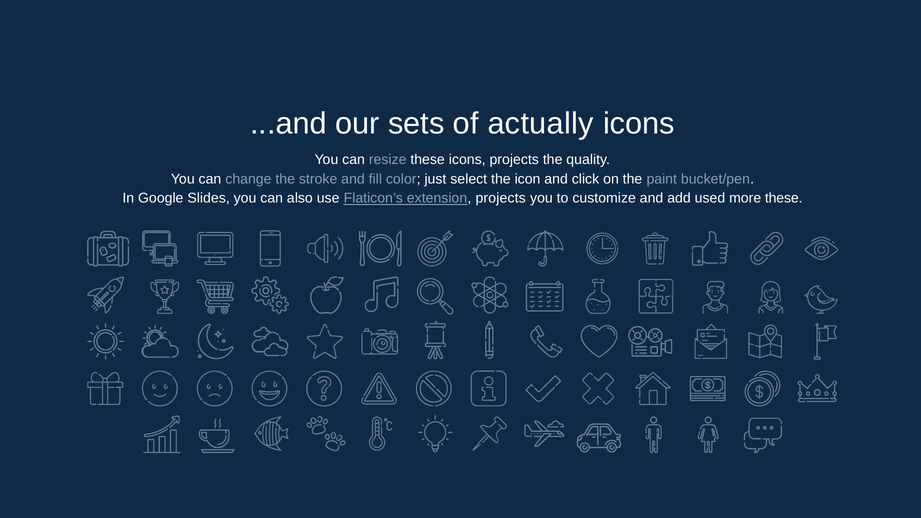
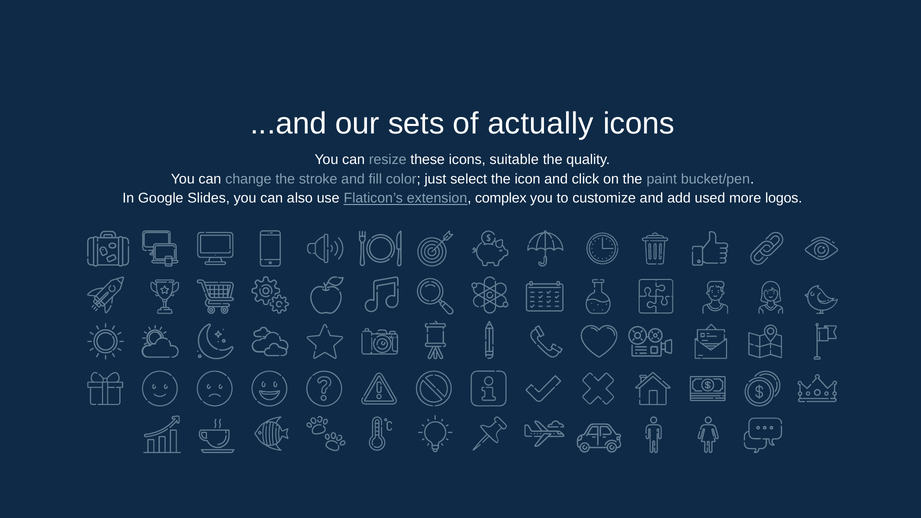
icons projects: projects -> suitable
extension projects: projects -> complex
more these: these -> logos
